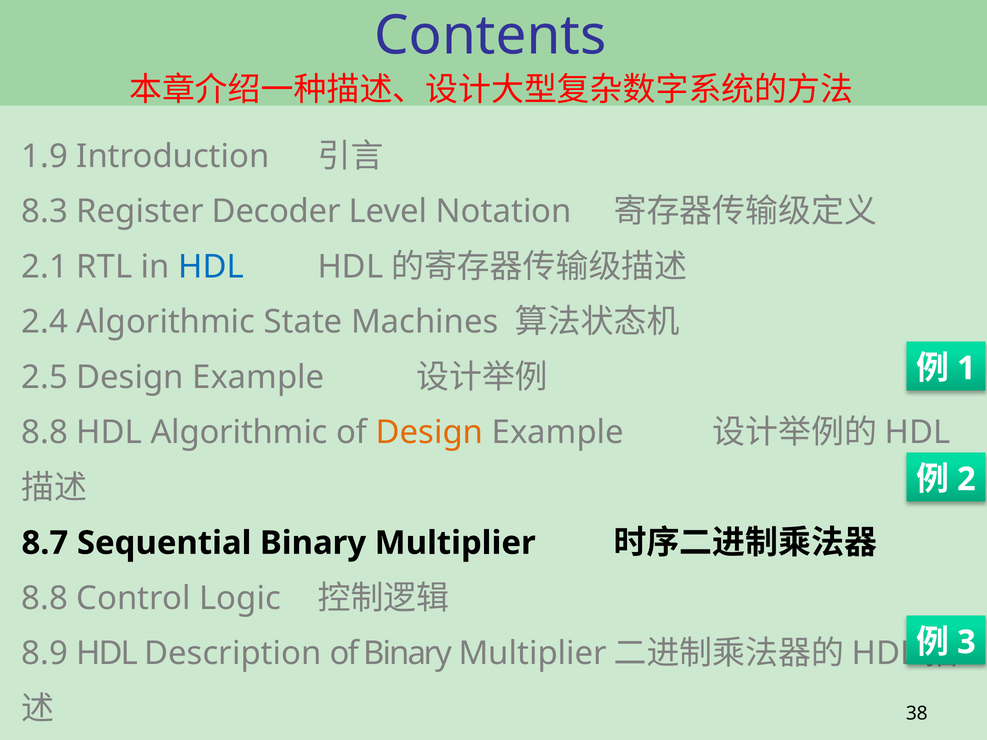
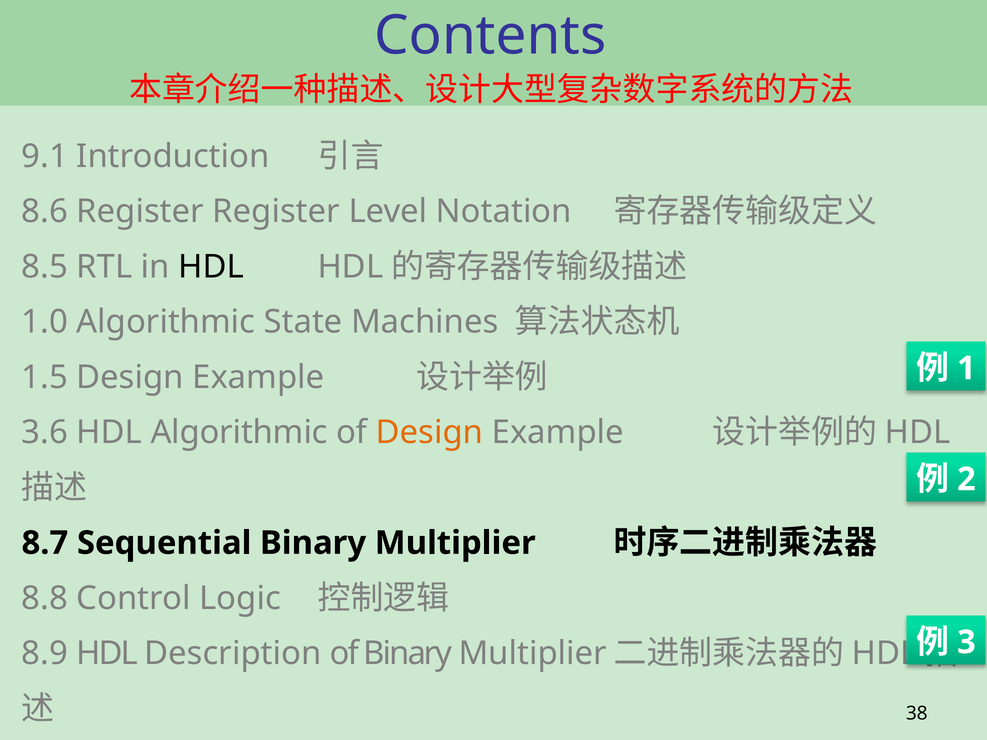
1.9: 1.9 -> 9.1
8.3: 8.3 -> 8.6
Register Decoder: Decoder -> Register
2.1: 2.1 -> 8.5
HDL at (211, 267) colour: blue -> black
2.4: 2.4 -> 1.0
2.5: 2.5 -> 1.5
8.8 at (45, 433): 8.8 -> 3.6
